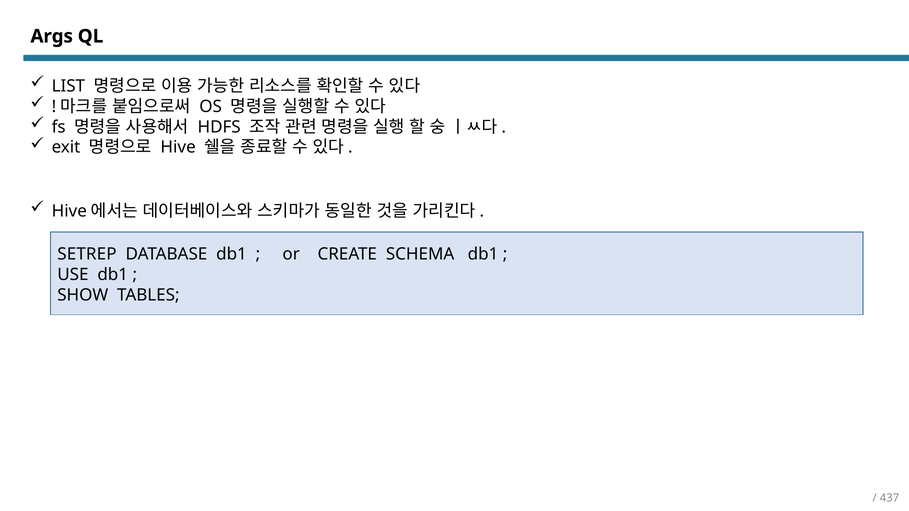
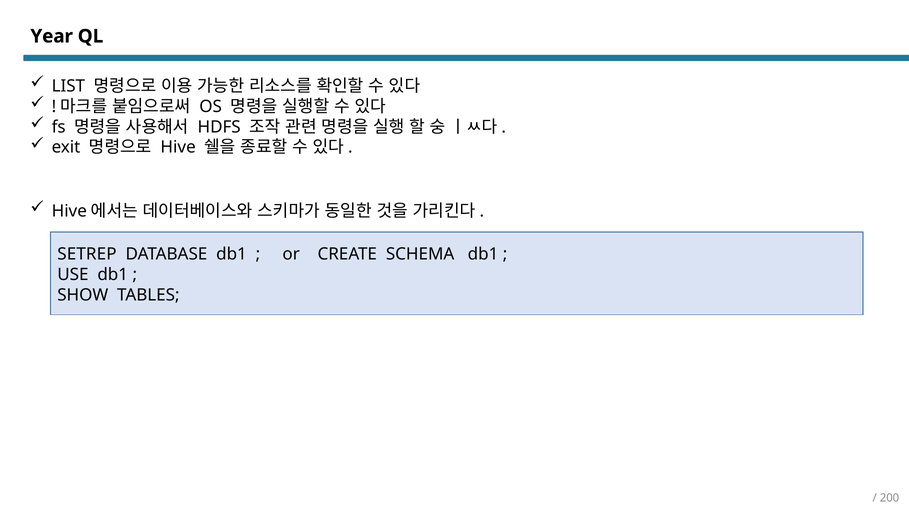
Args: Args -> Year
437: 437 -> 200
